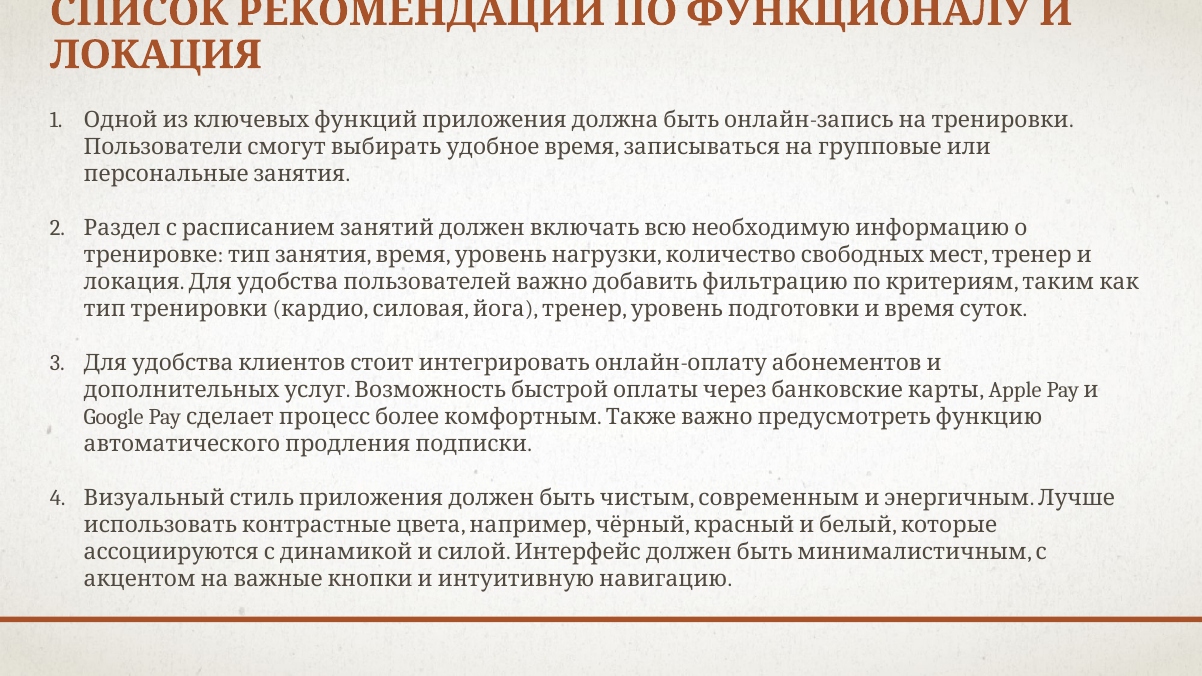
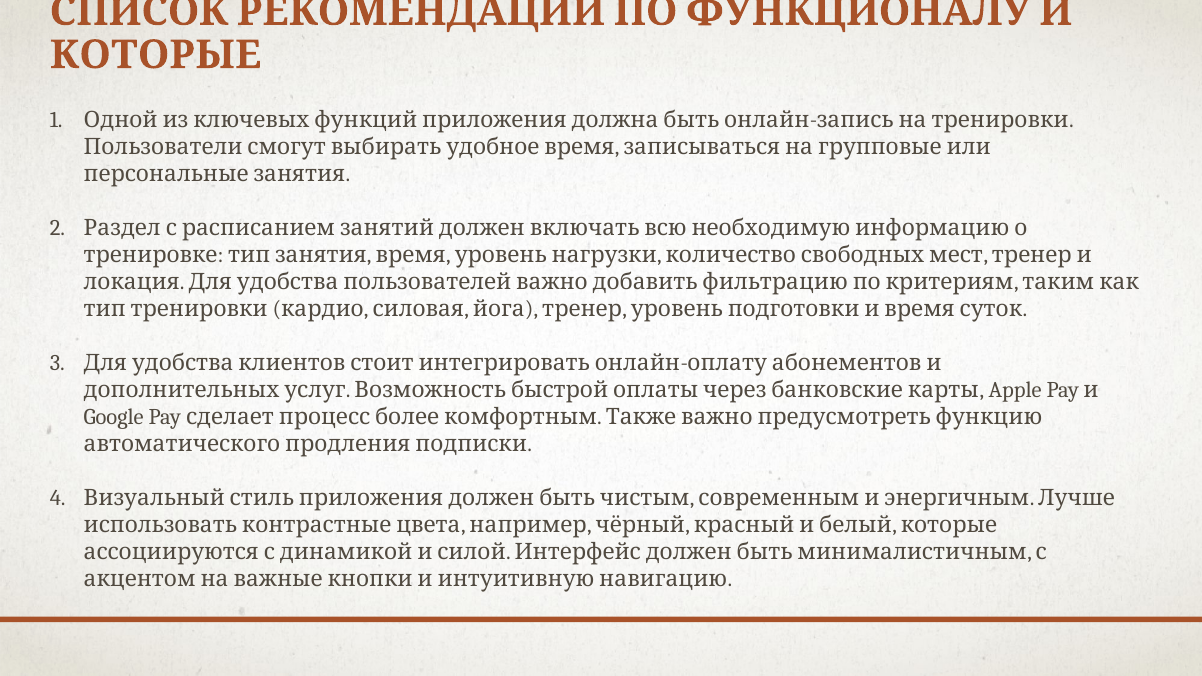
ЛОКАЦИЯ at (156, 55): ЛОКАЦИЯ -> КОТОРЫЕ
